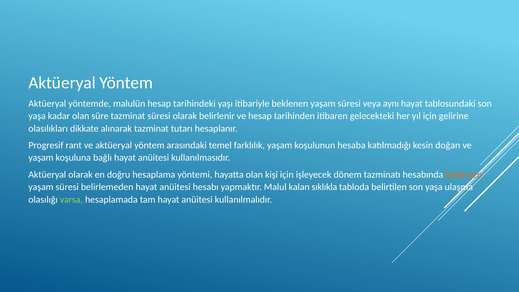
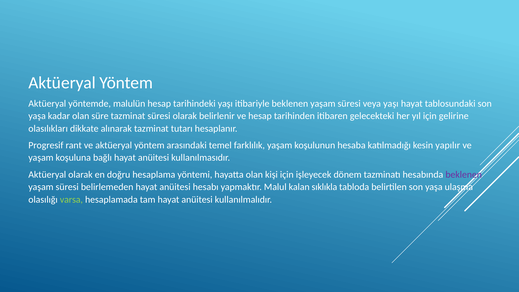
veya aynı: aynı -> yaşı
doğan: doğan -> yapılır
beklenen at (464, 175) colour: orange -> purple
